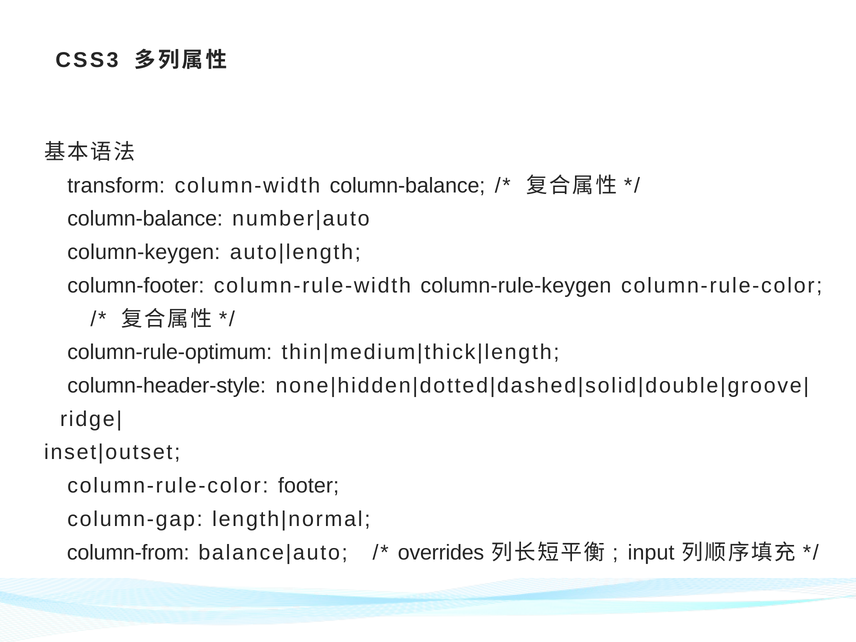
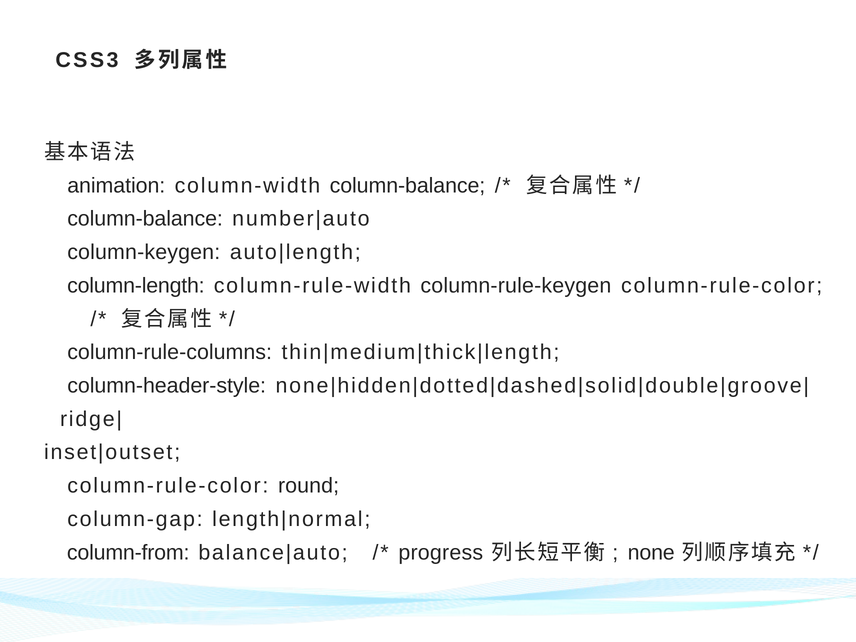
transform: transform -> animation
column-footer: column-footer -> column-length
column-rule-optimum: column-rule-optimum -> column-rule-columns
footer: footer -> round
overrides: overrides -> progress
input: input -> none
